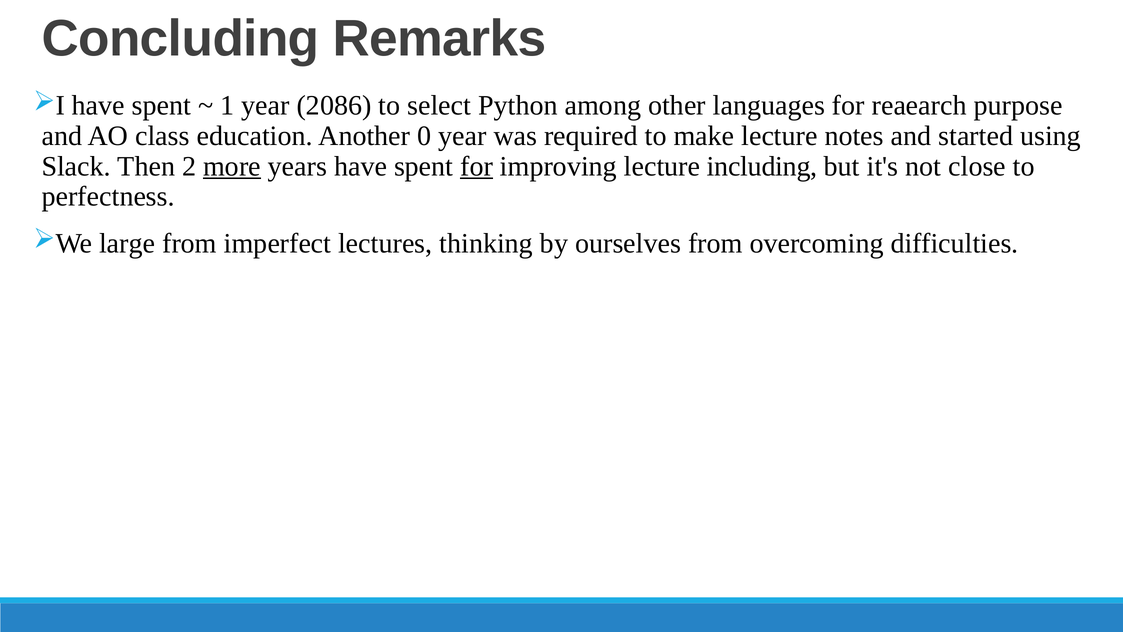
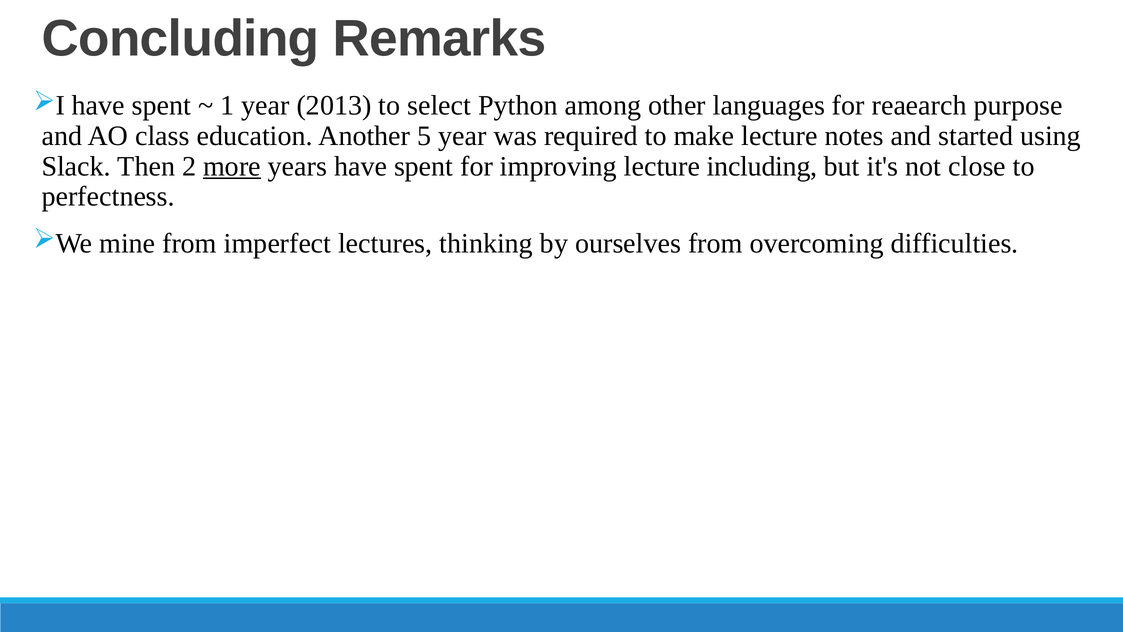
2086: 2086 -> 2013
0: 0 -> 5
for at (477, 166) underline: present -> none
large: large -> mine
